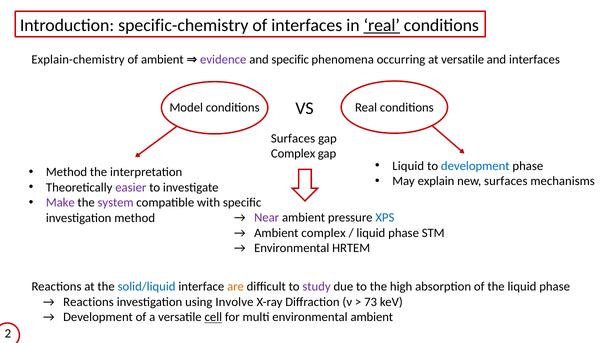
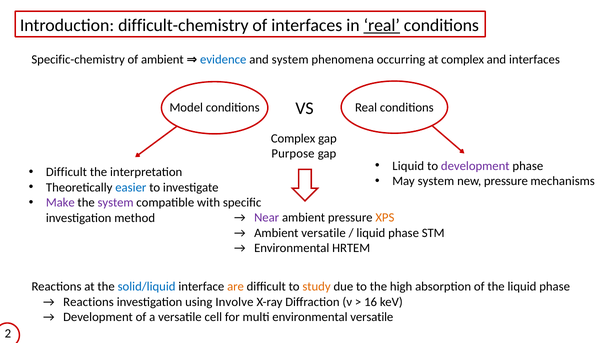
specific-chemistry: specific-chemistry -> difficult-chemistry
Explain-chemistry: Explain-chemistry -> Specific-chemistry
evidence colour: purple -> blue
and specific: specific -> system
at versatile: versatile -> complex
Surfaces at (293, 139): Surfaces -> Complex
Complex at (293, 154): Complex -> Purpose
development at (475, 166) colour: blue -> purple
Method at (67, 172): Method -> Difficult
May explain: explain -> system
new surfaces: surfaces -> pressure
easier colour: purple -> blue
XPS colour: blue -> orange
Ambient complex: complex -> versatile
study colour: purple -> orange
73: 73 -> 16
cell underline: present -> none
environmental ambient: ambient -> versatile
